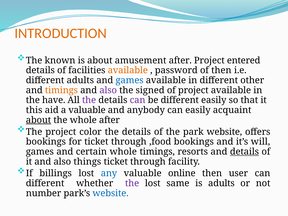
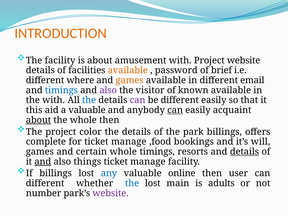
The known: known -> facility
amusement after: after -> with
Project entered: entered -> website
of then: then -> brief
different adults: adults -> where
games at (130, 80) colour: blue -> orange
other: other -> email
timings at (61, 90) colour: orange -> blue
signed: signed -> visitor
of project: project -> known
the have: have -> with
the at (89, 100) colour: purple -> blue
can at (175, 110) underline: none -> present
whole after: after -> then
park website: website -> billings
bookings at (46, 142): bookings -> complete
for ticket through: through -> manage
and at (43, 162) underline: none -> present
through at (148, 162): through -> manage
the at (132, 183) colour: purple -> blue
same: same -> main
website at (111, 193) colour: blue -> purple
